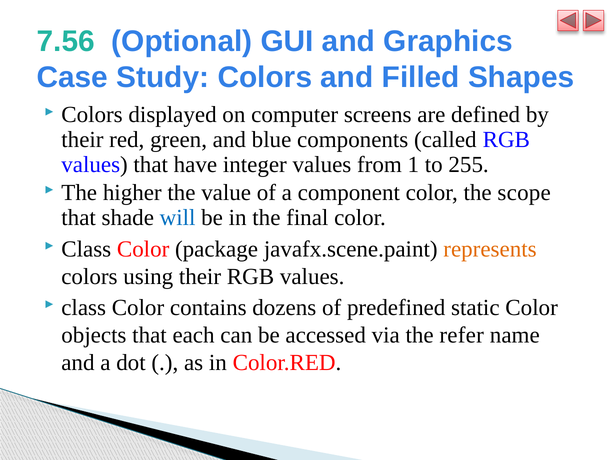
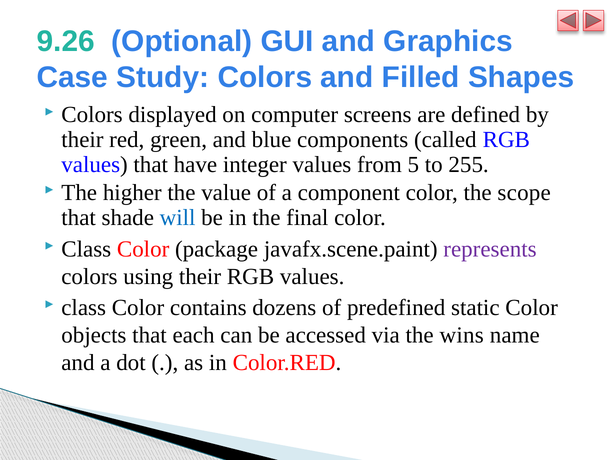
7.56: 7.56 -> 9.26
1: 1 -> 5
represents colour: orange -> purple
refer: refer -> wins
